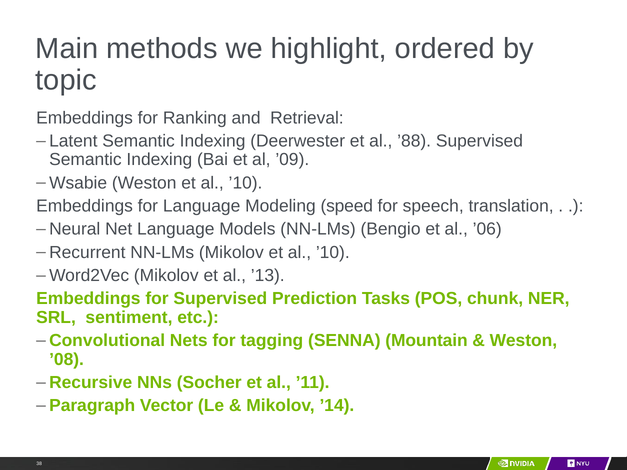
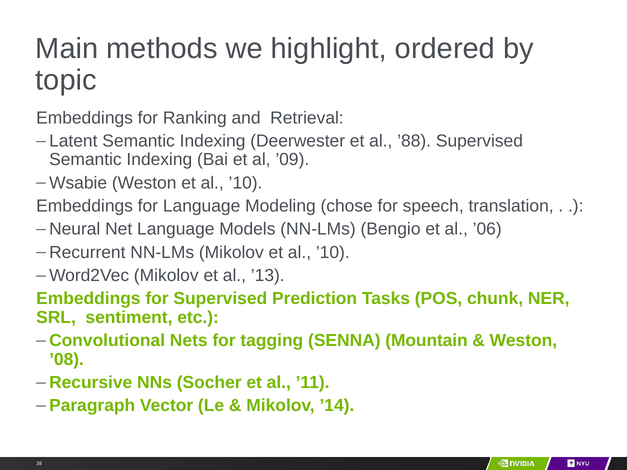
speed: speed -> chose
